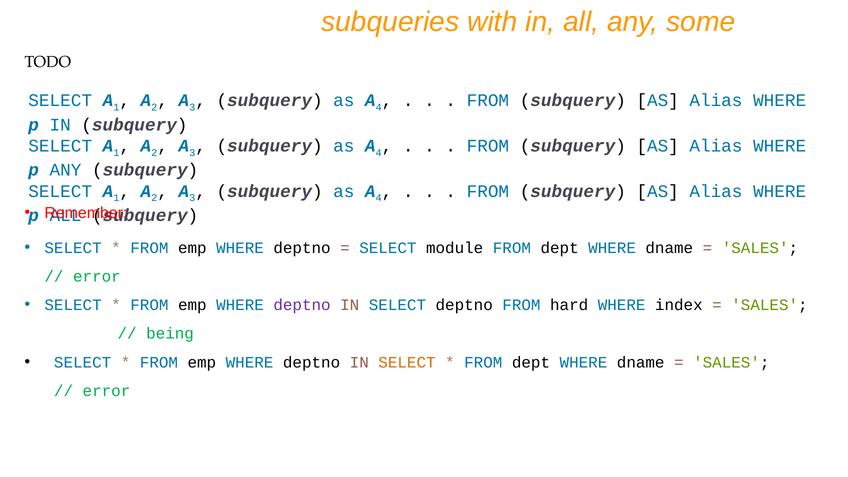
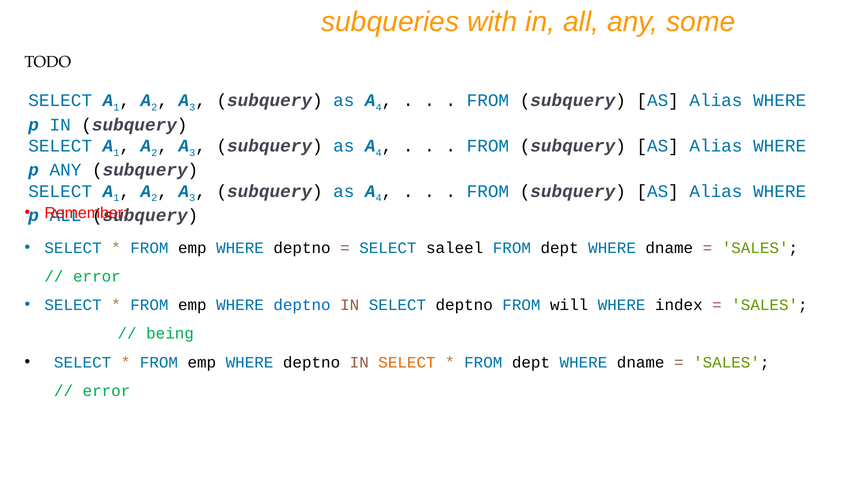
module: module -> saleel
deptno at (302, 305) colour: purple -> blue
hard: hard -> will
